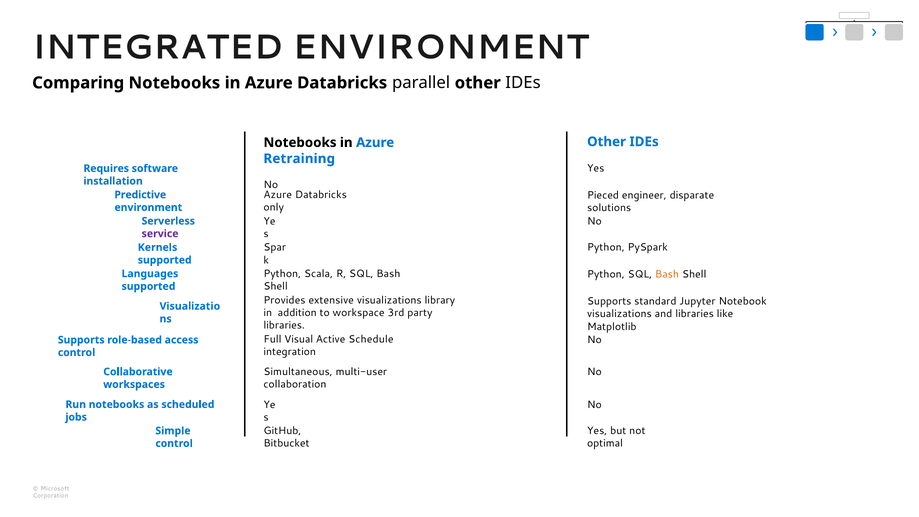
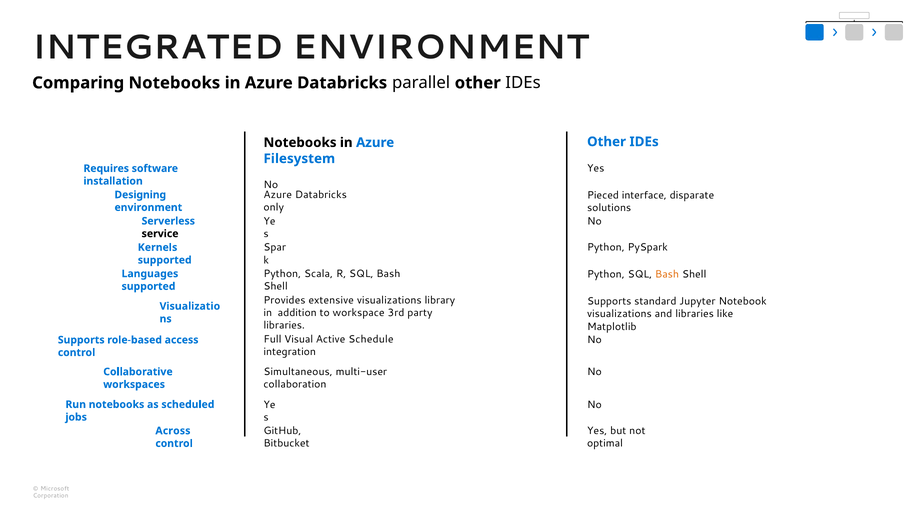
Retraining: Retraining -> Filesystem
engineer: engineer -> interface
Predictive: Predictive -> Designing
service colour: purple -> black
Simple: Simple -> Across
